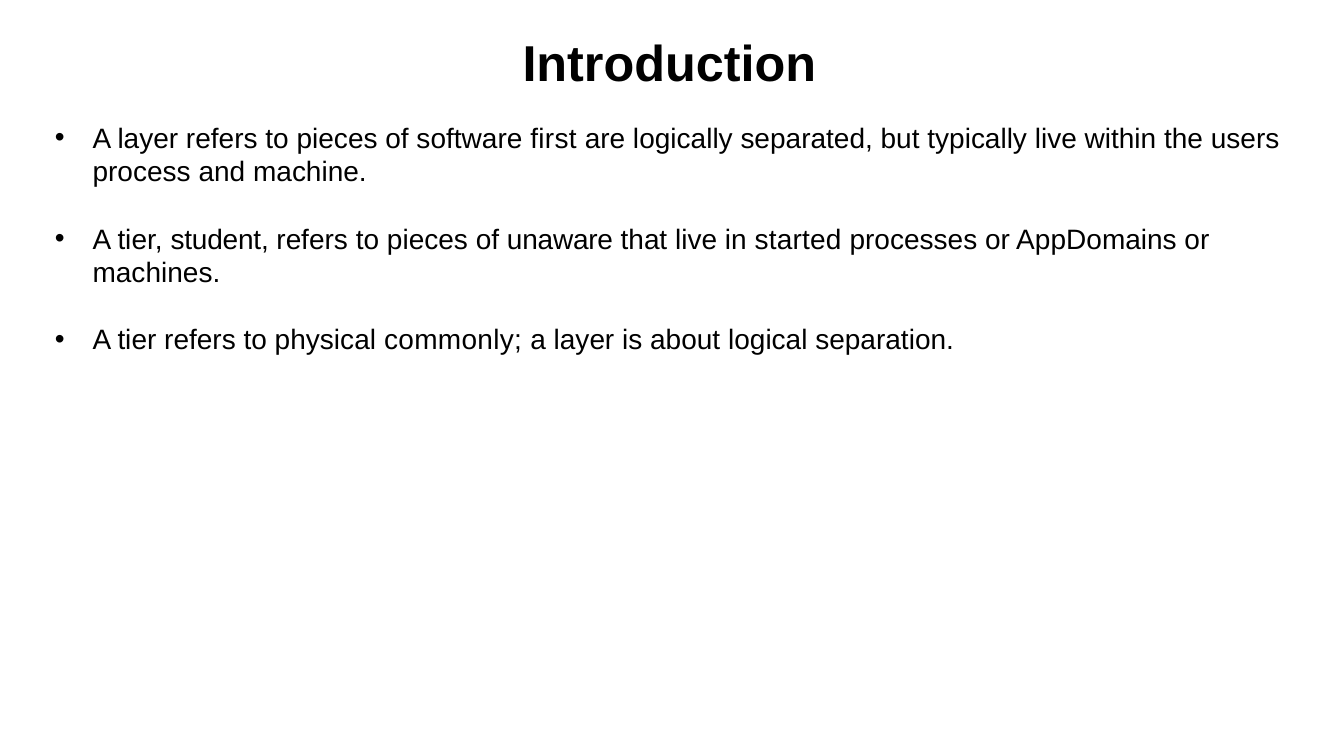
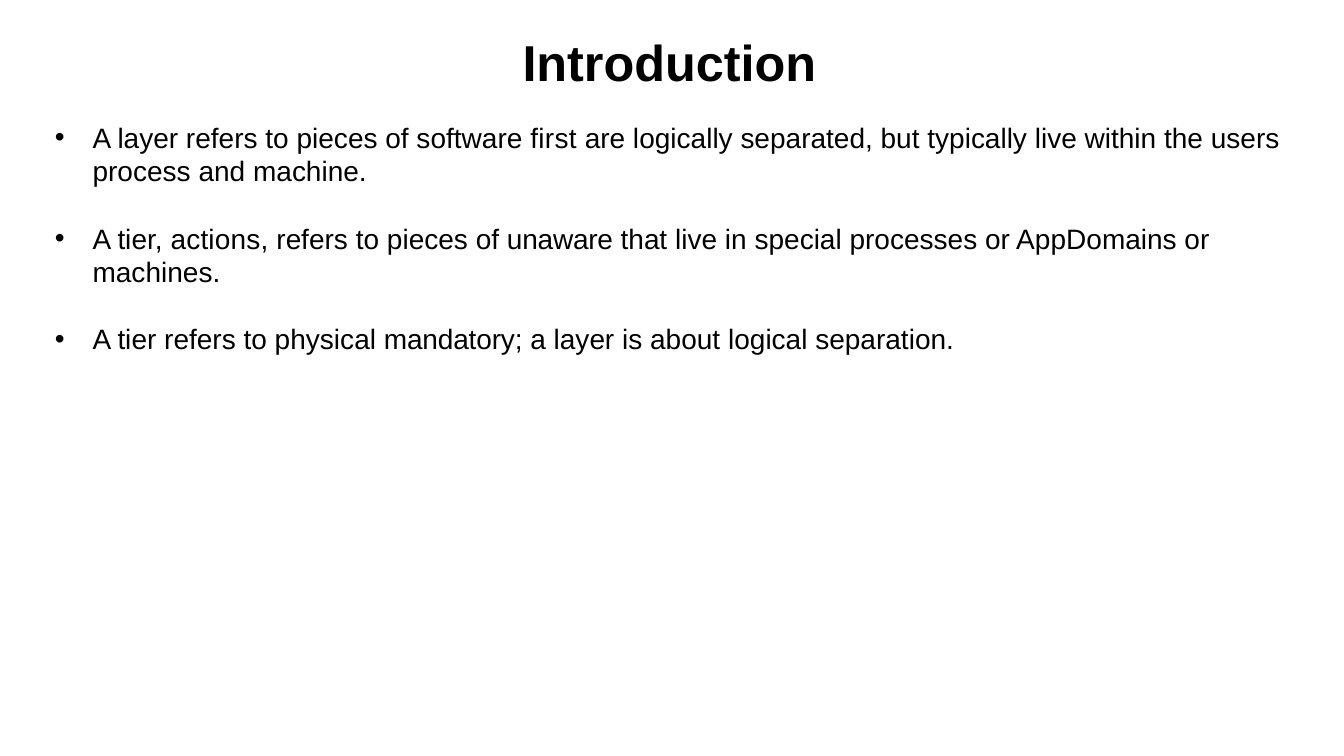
student: student -> actions
started: started -> special
commonly: commonly -> mandatory
